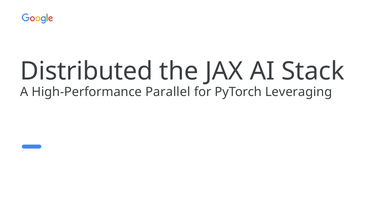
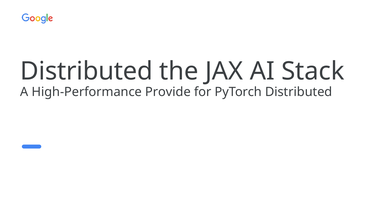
Parallel: Parallel -> Provide
PyTorch Leveraging: Leveraging -> Distributed
